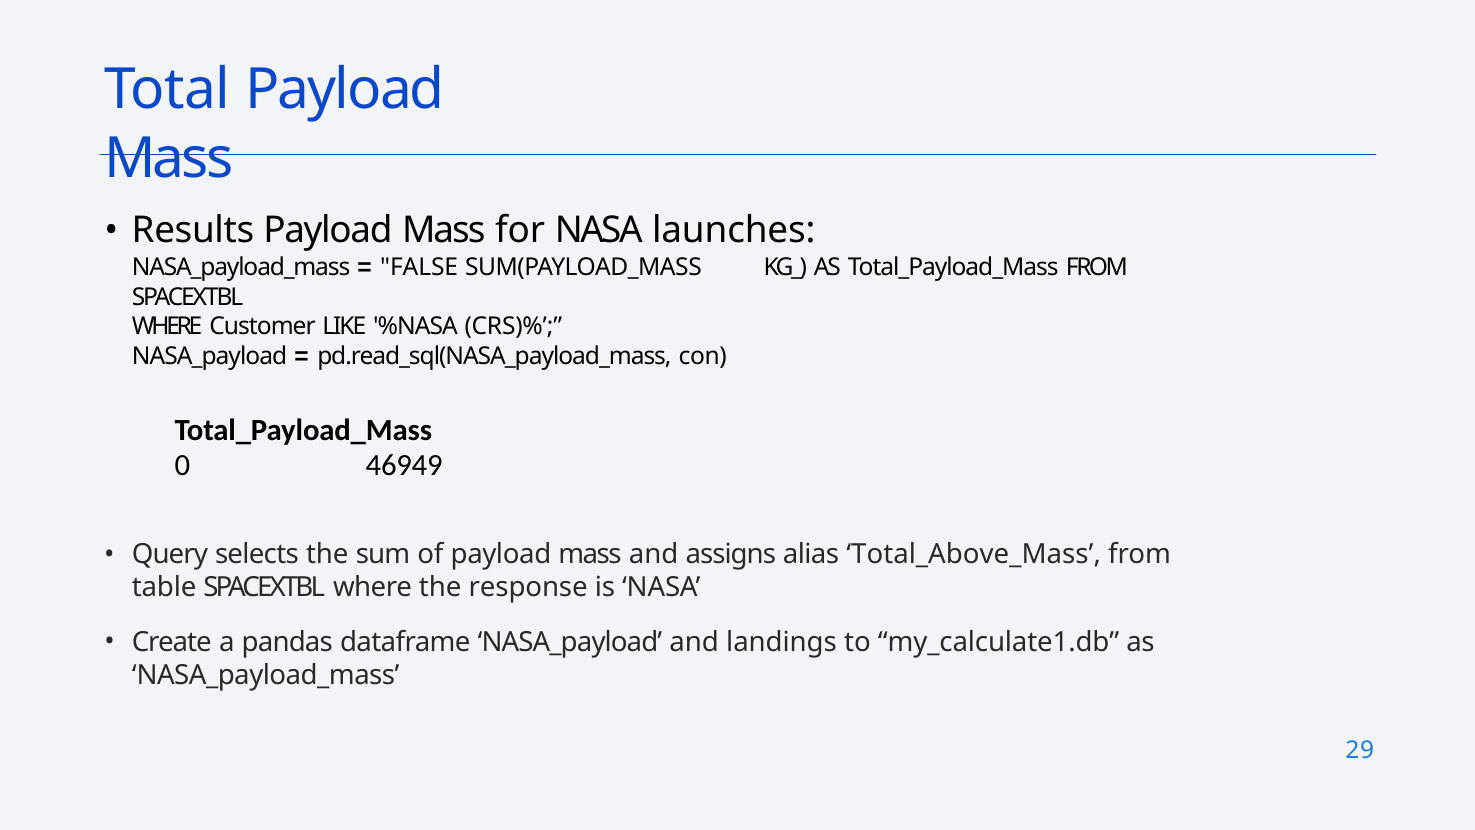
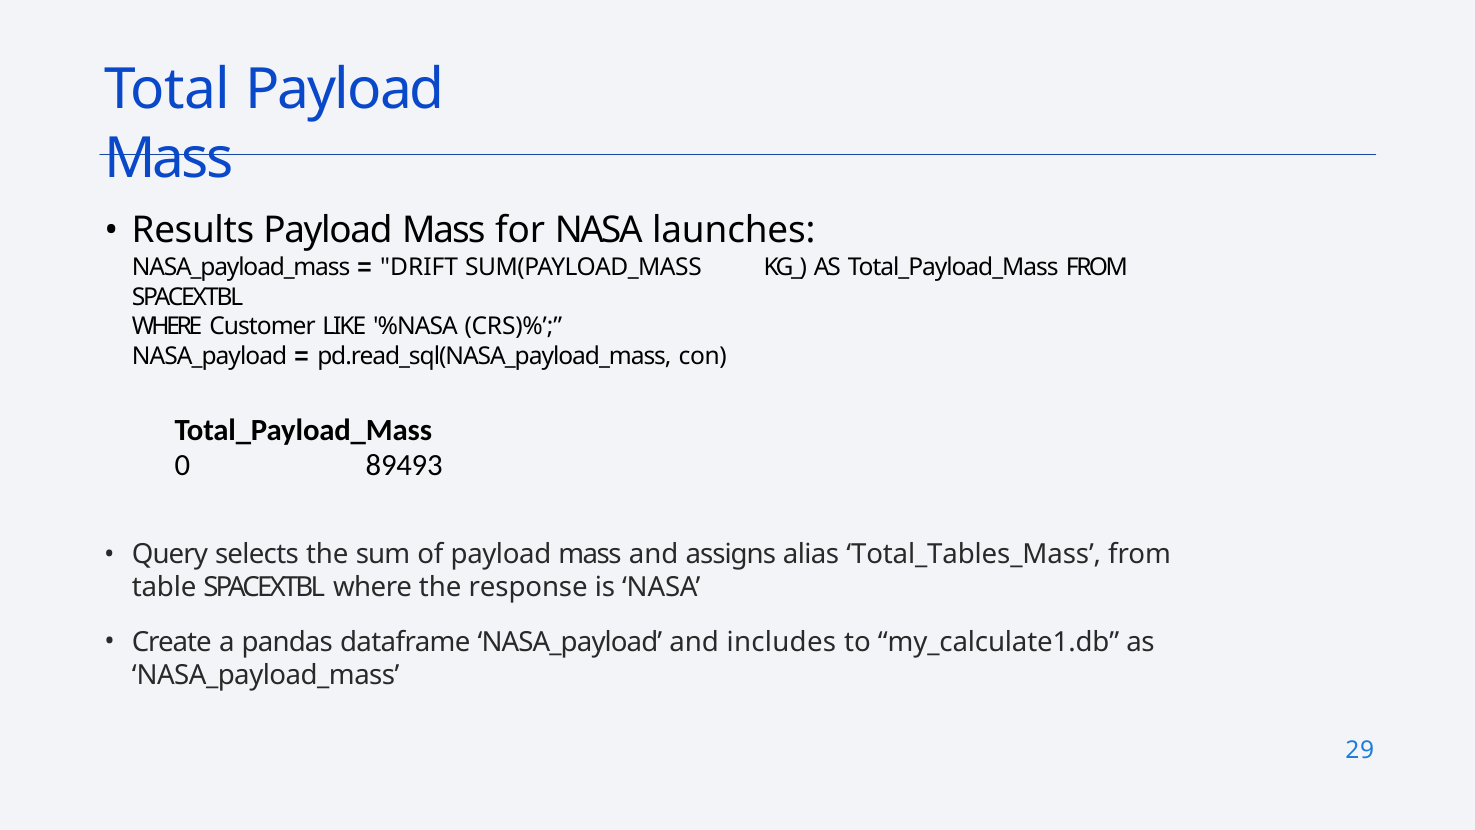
FALSE: FALSE -> DRIFT
46949: 46949 -> 89493
Total_Above_Mass: Total_Above_Mass -> Total_Tables_Mass
landings: landings -> includes
